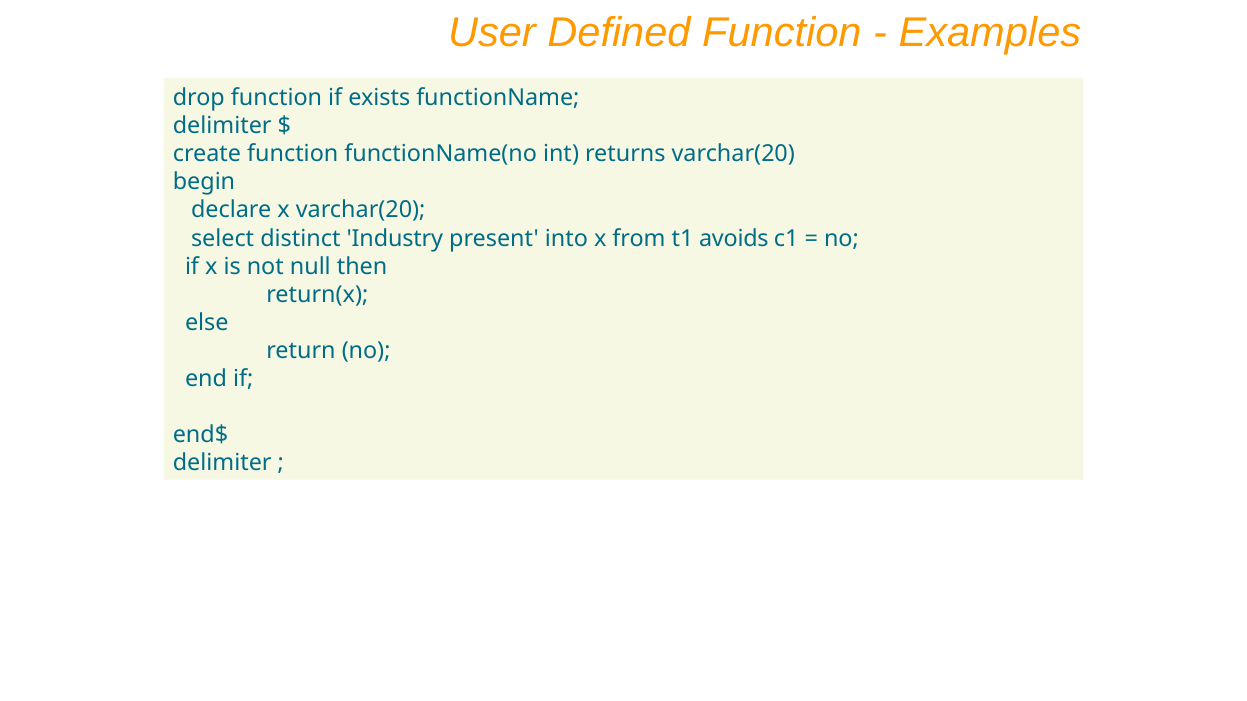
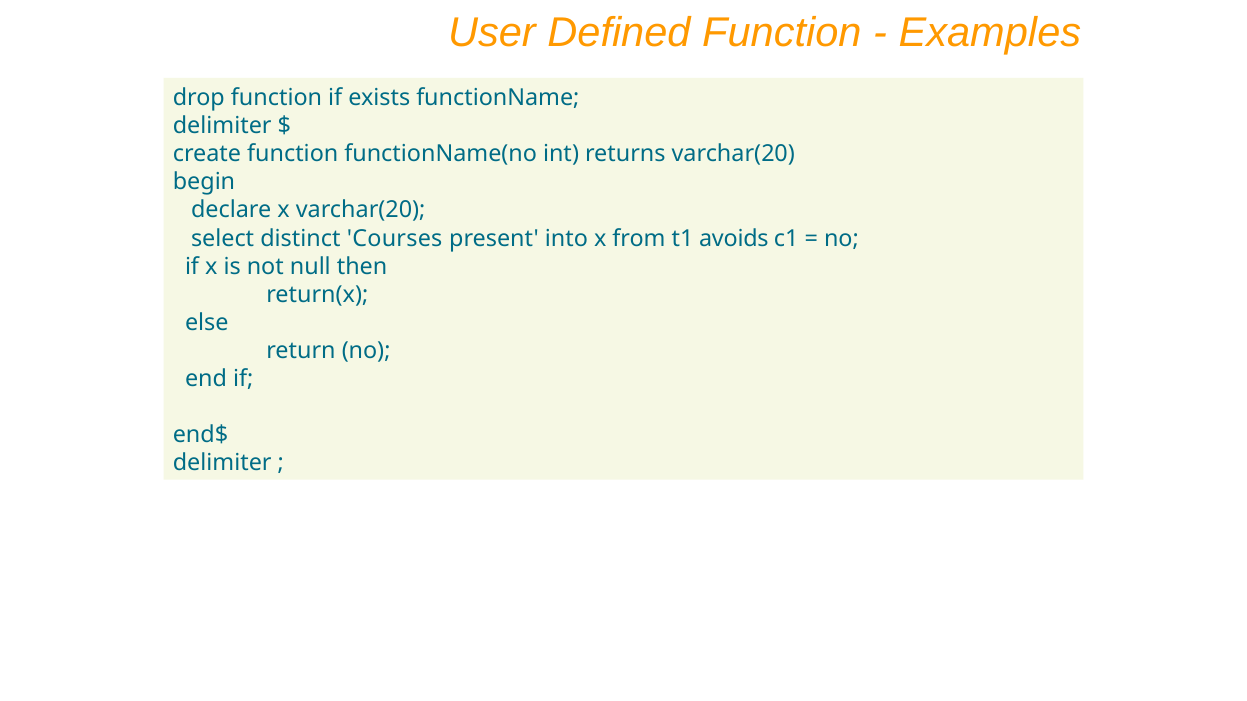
Industry: Industry -> Courses
